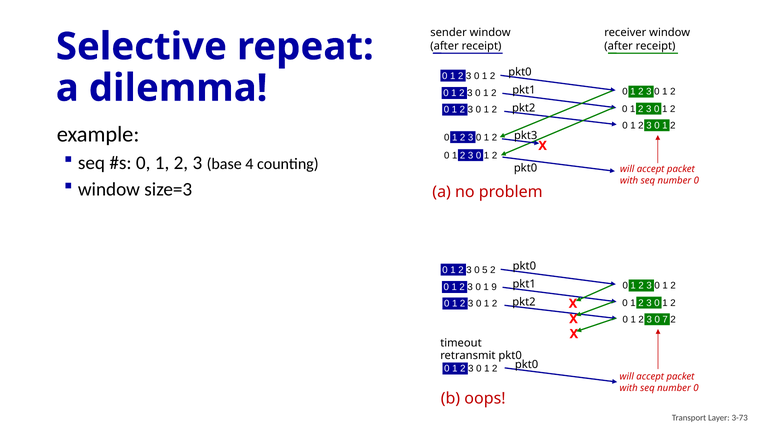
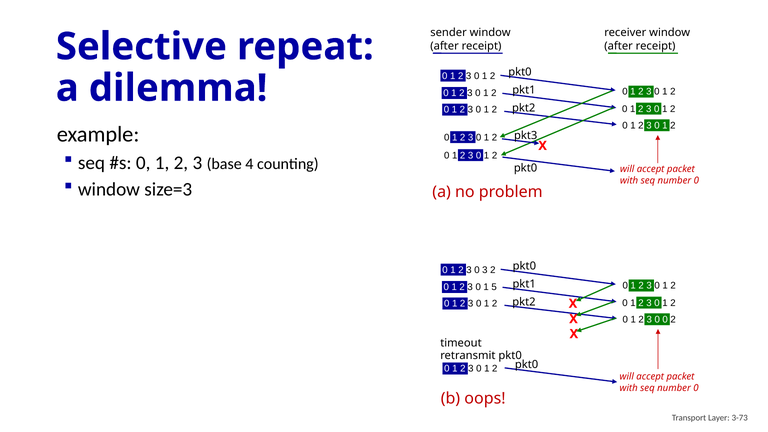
0 5: 5 -> 3
9: 9 -> 5
3 0 7: 7 -> 0
